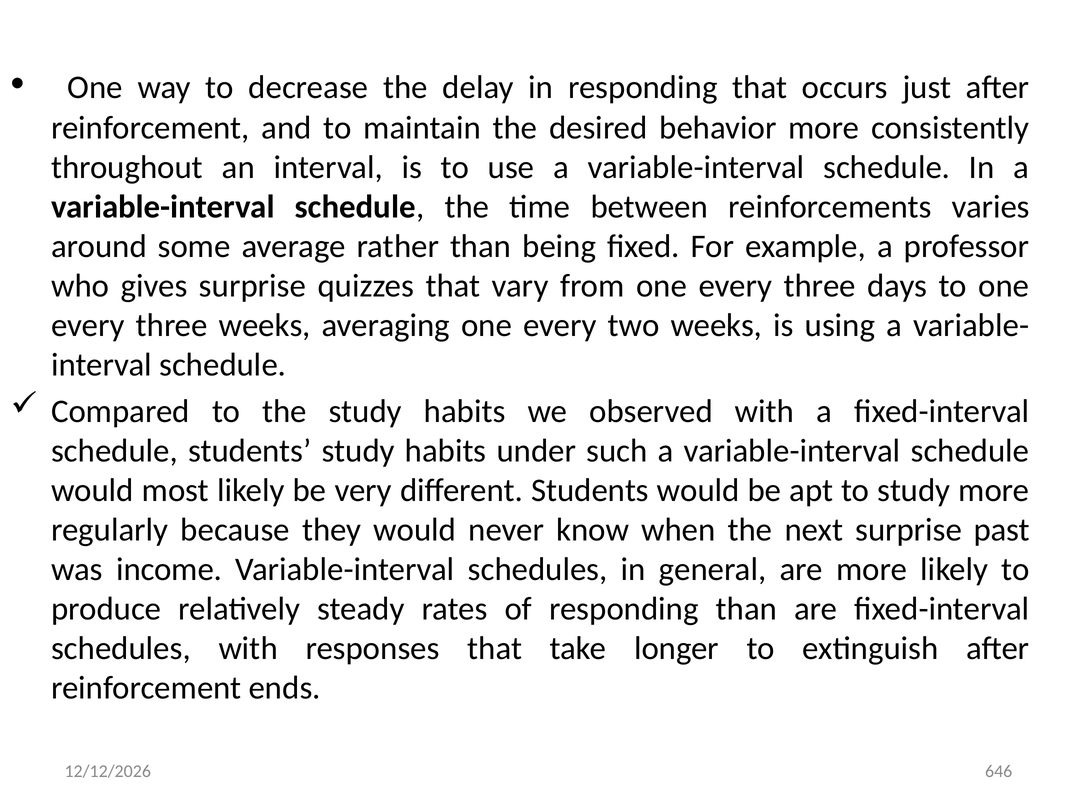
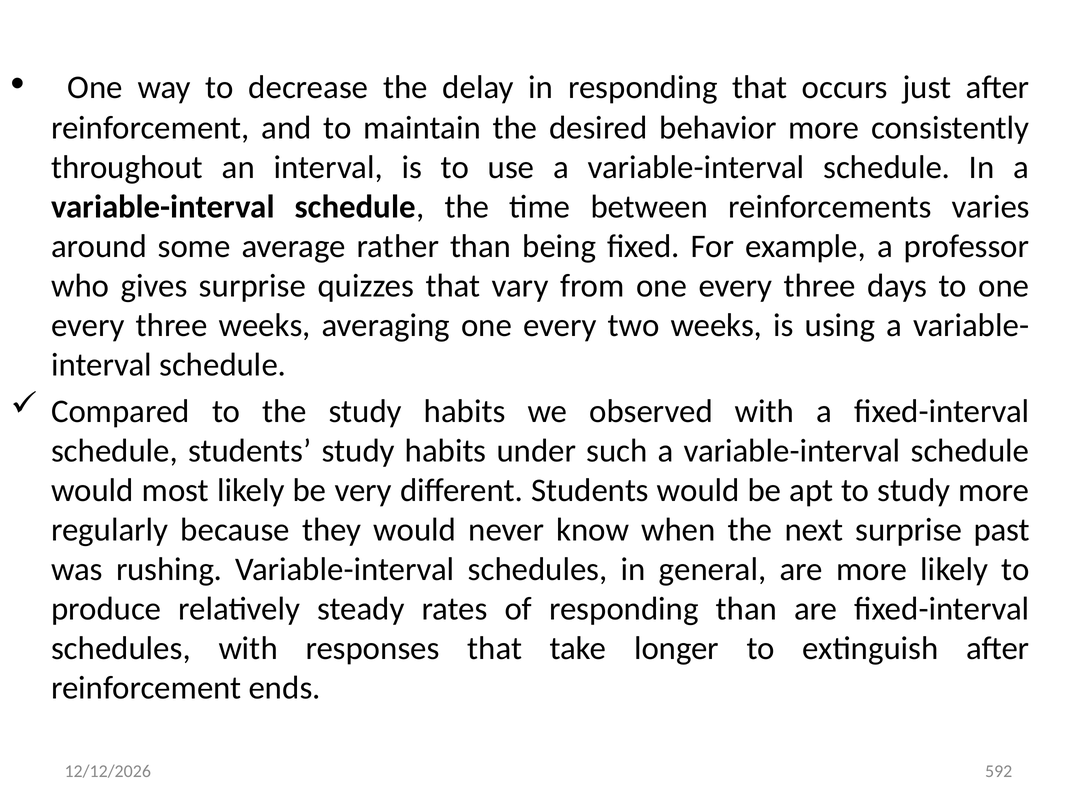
income: income -> rushing
646: 646 -> 592
